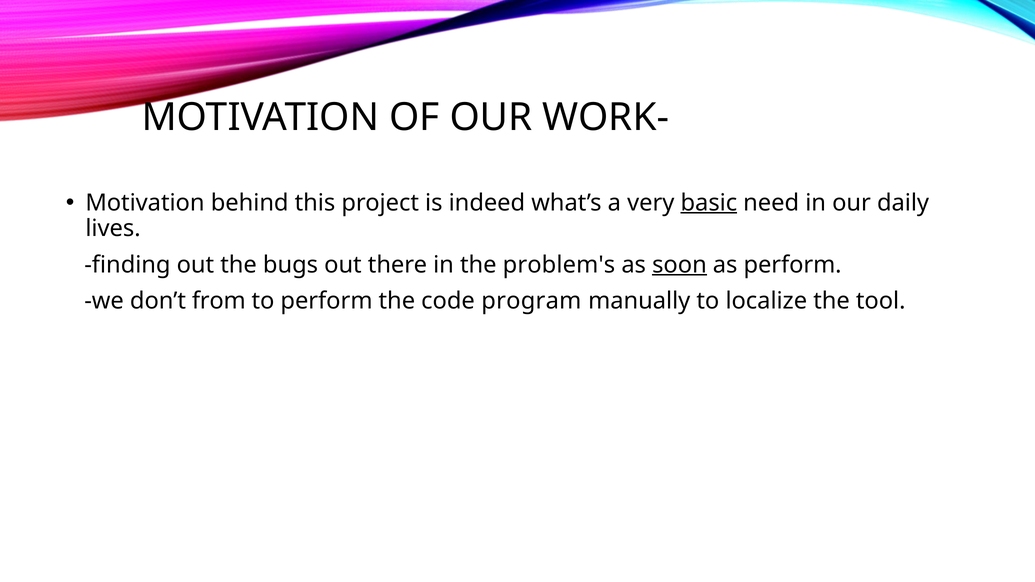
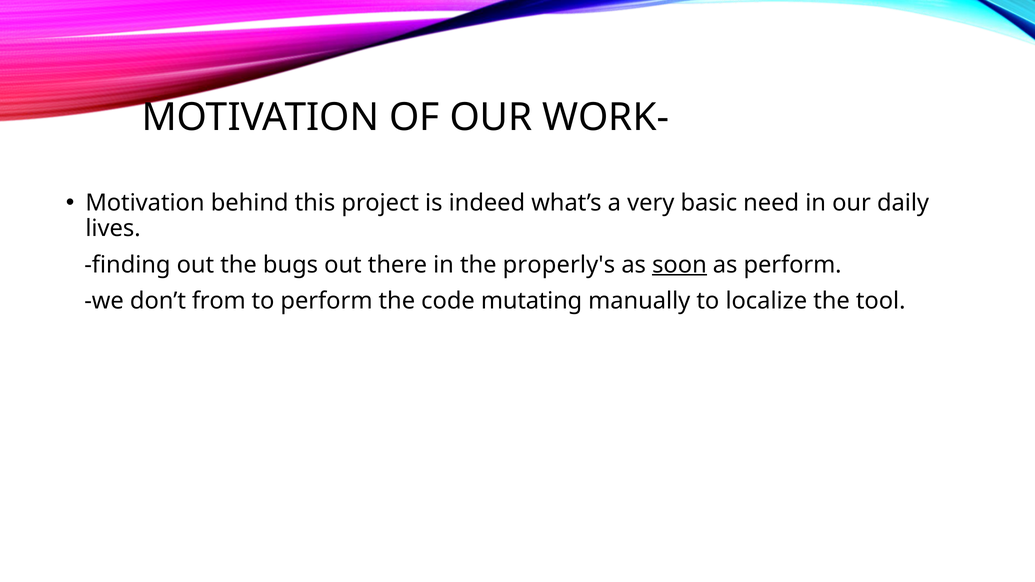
basic underline: present -> none
problem's: problem's -> properly's
program: program -> mutating
